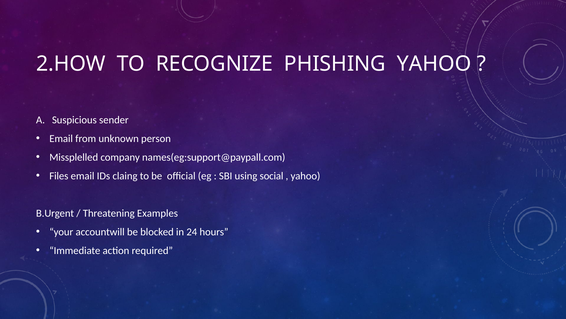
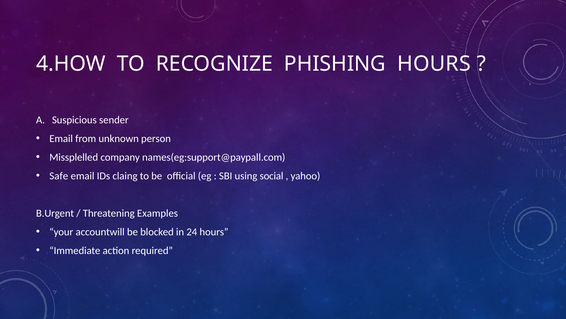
2.HOW: 2.HOW -> 4.HOW
PHISHING YAHOO: YAHOO -> HOURS
Files: Files -> Safe
